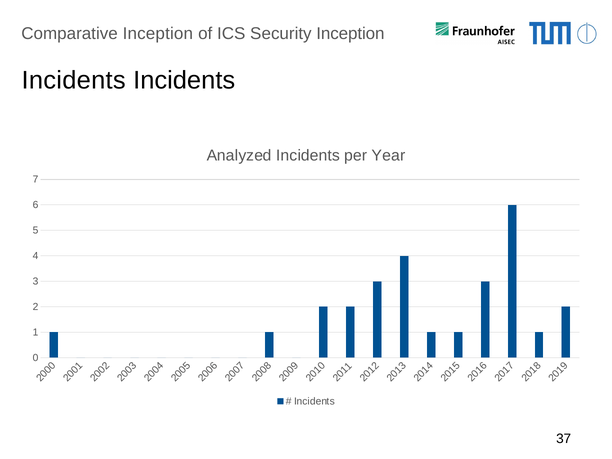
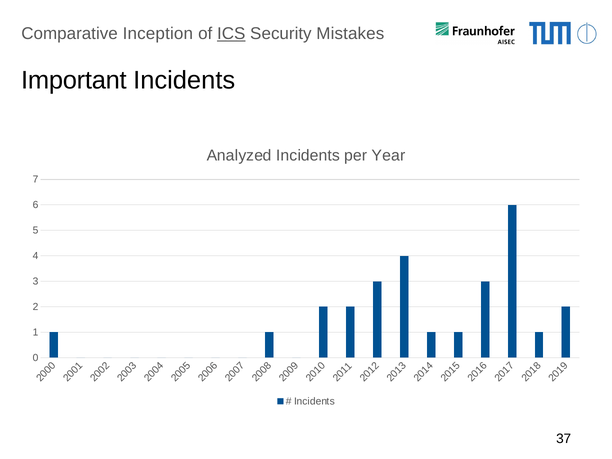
ICS underline: none -> present
Security Inception: Inception -> Mistakes
Incidents at (74, 80): Incidents -> Important
